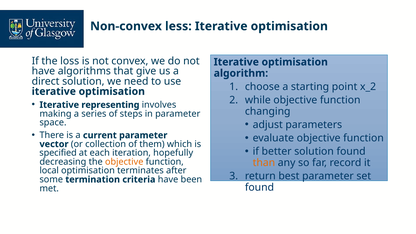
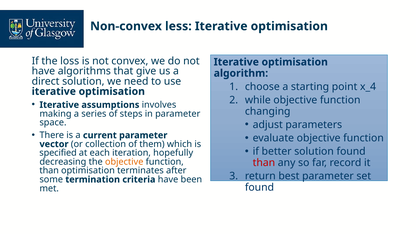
x_2: x_2 -> x_4
representing: representing -> assumptions
than at (264, 163) colour: orange -> red
local at (49, 171): local -> than
